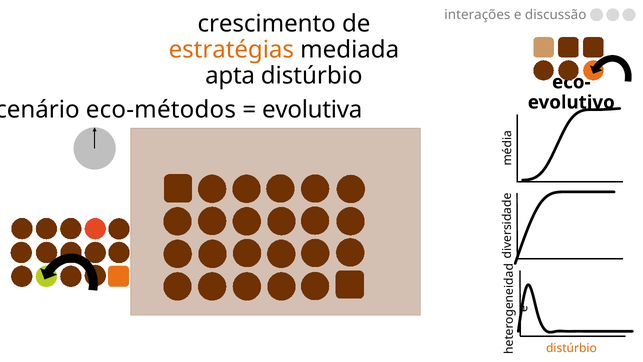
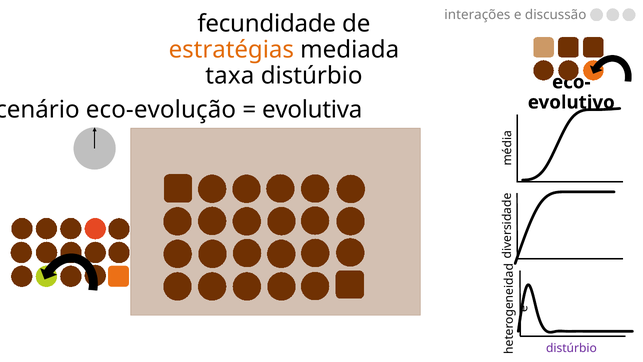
crescimento: crescimento -> fecundidade
apta: apta -> taxa
eco-métodos: eco-métodos -> eco-evolução
distúrbio at (571, 348) colour: orange -> purple
